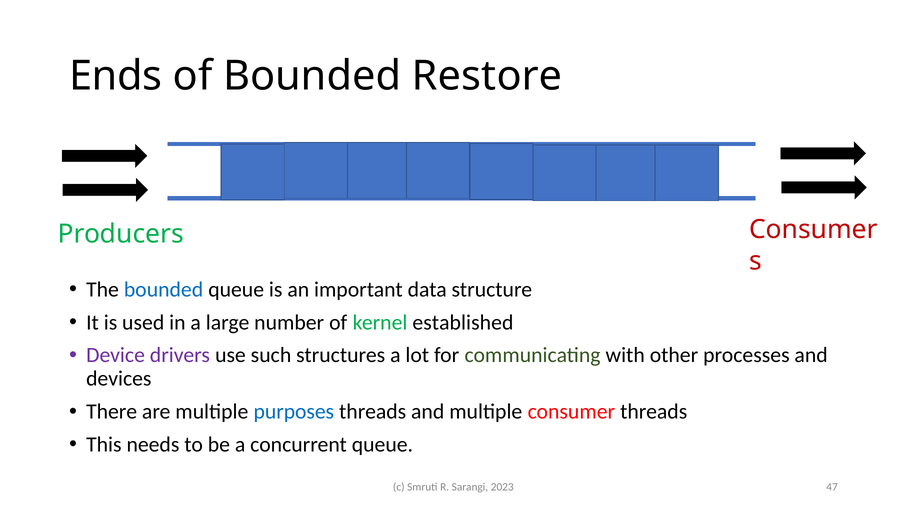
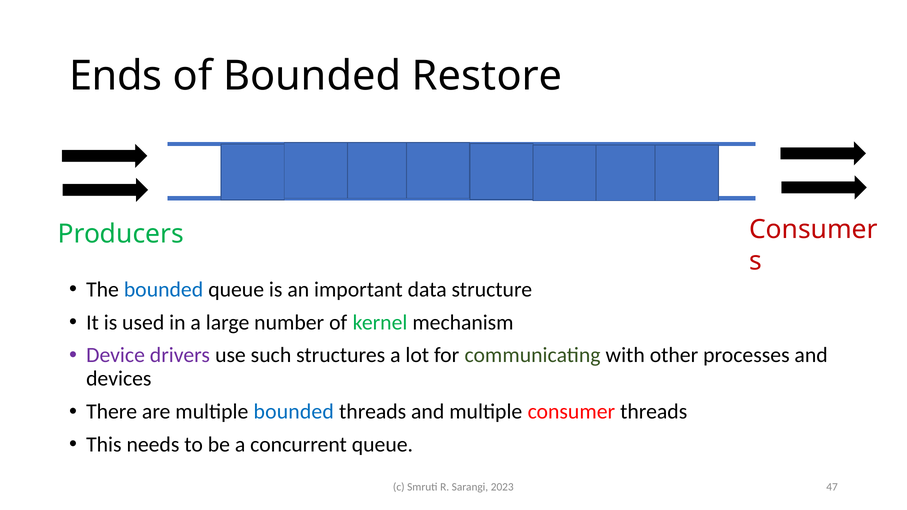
established: established -> mechanism
multiple purposes: purposes -> bounded
